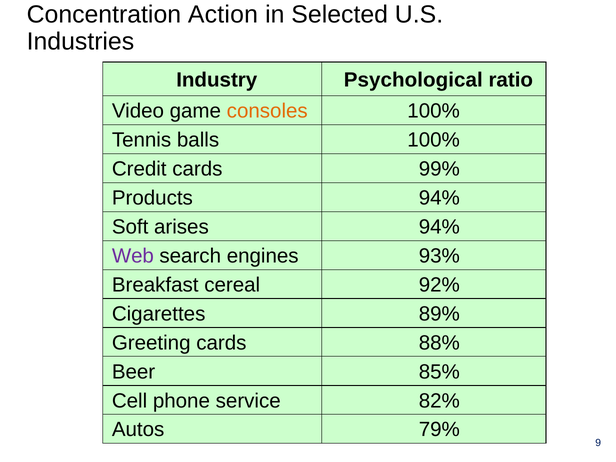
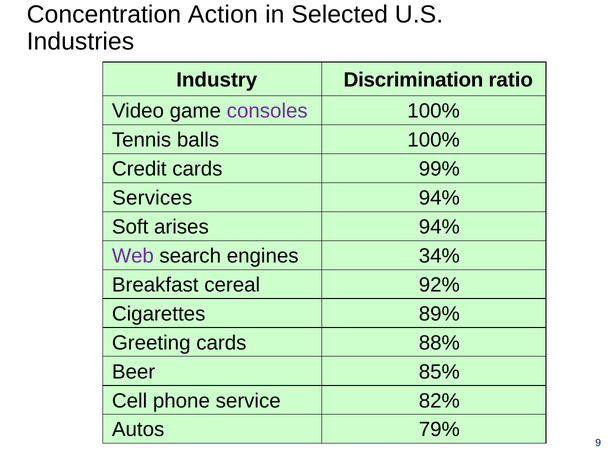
Psychological: Psychological -> Discrimination
consoles colour: orange -> purple
Products: Products -> Services
93%: 93% -> 34%
